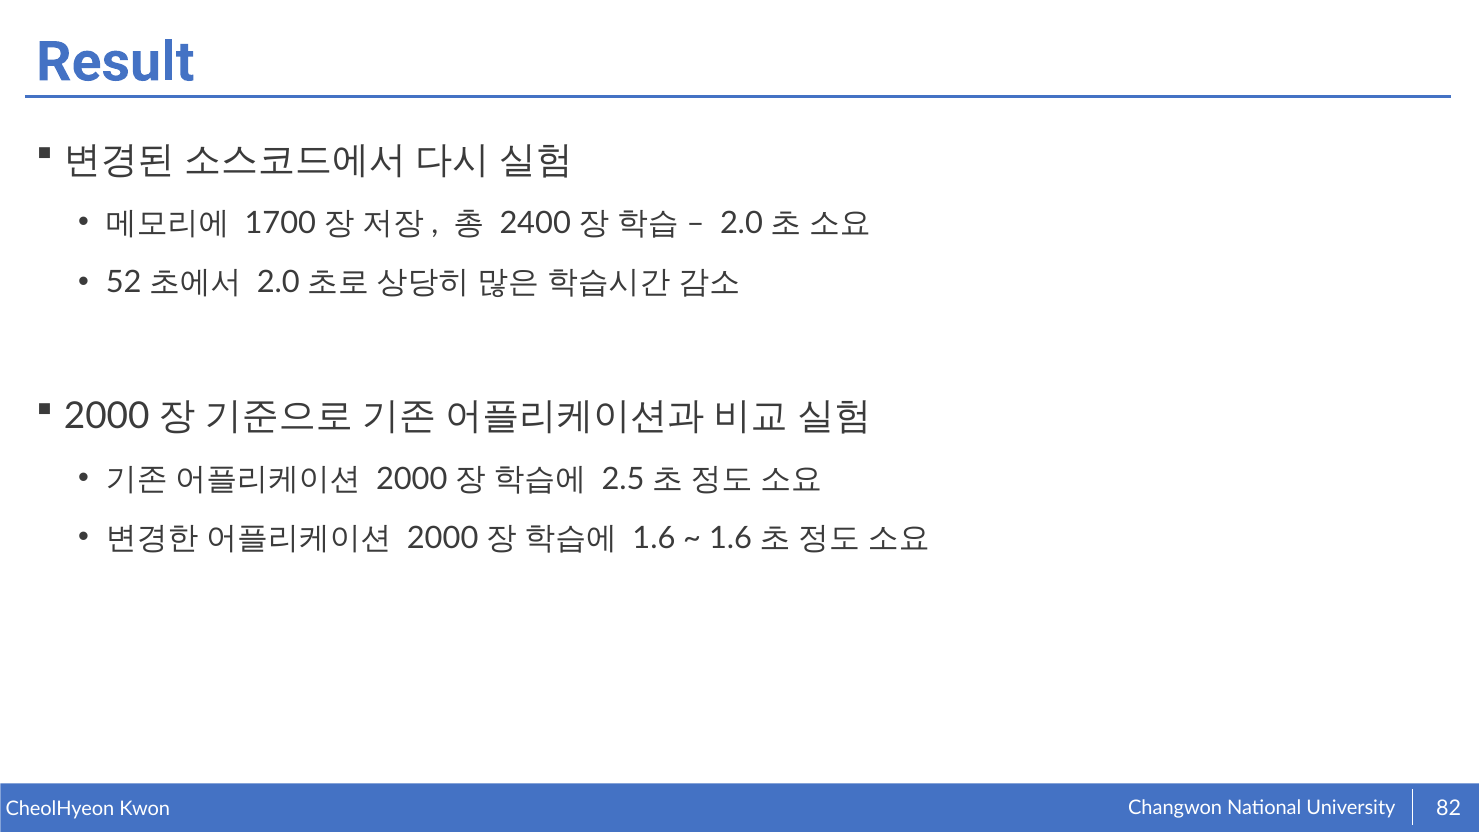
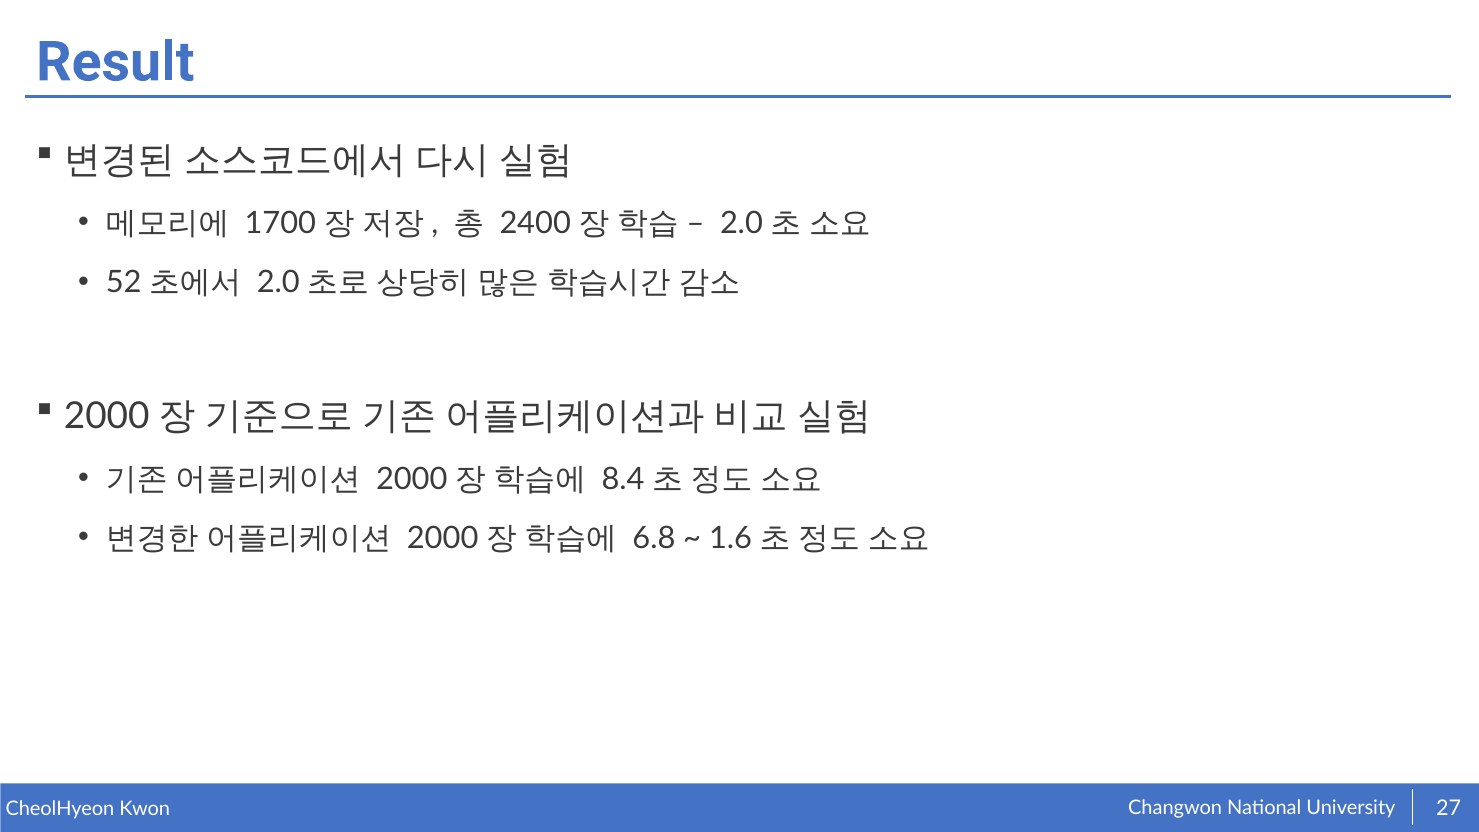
2.5: 2.5 -> 8.4
1.6 at (654, 538): 1.6 -> 6.8
82: 82 -> 27
